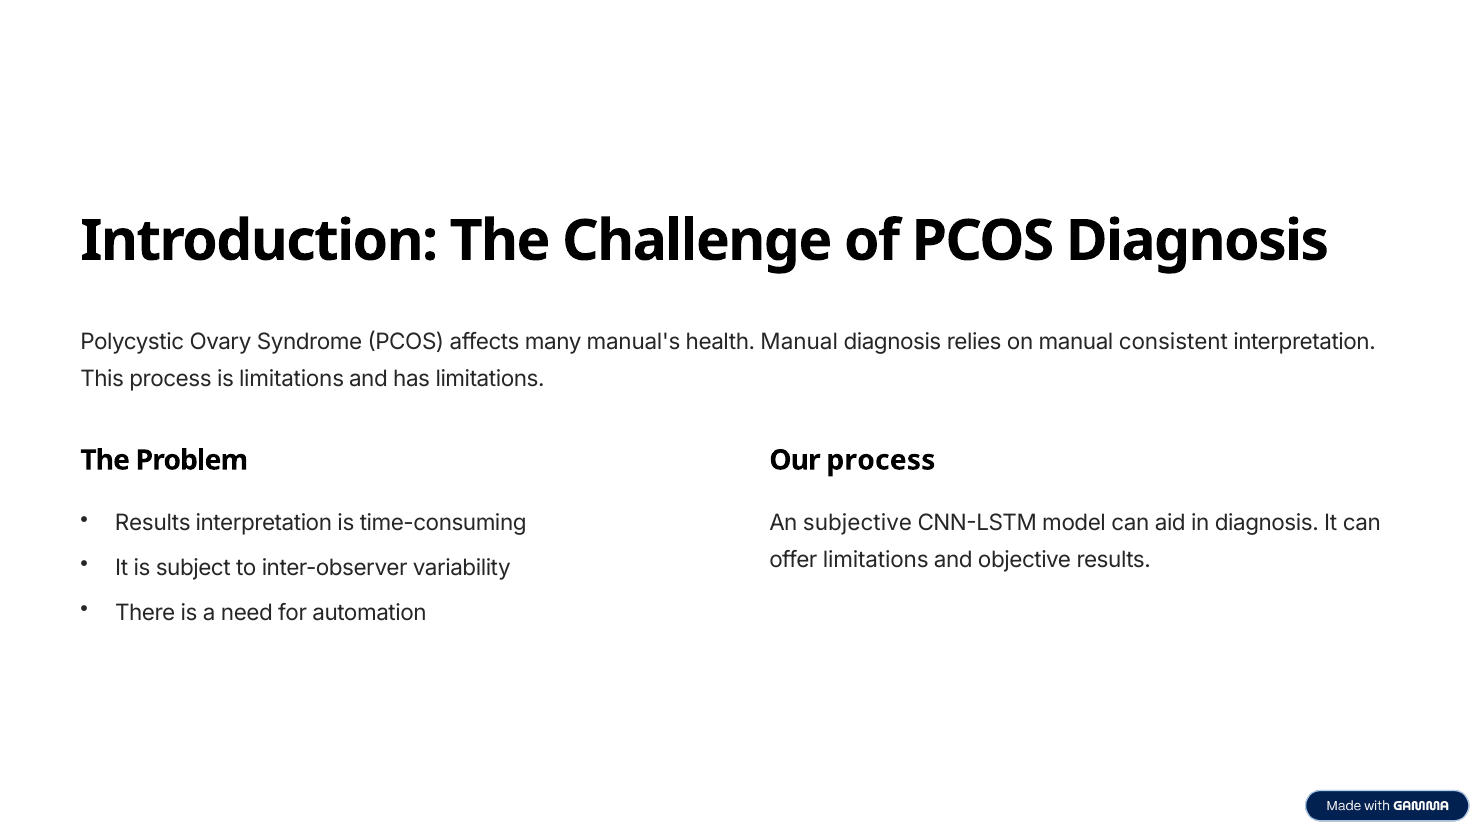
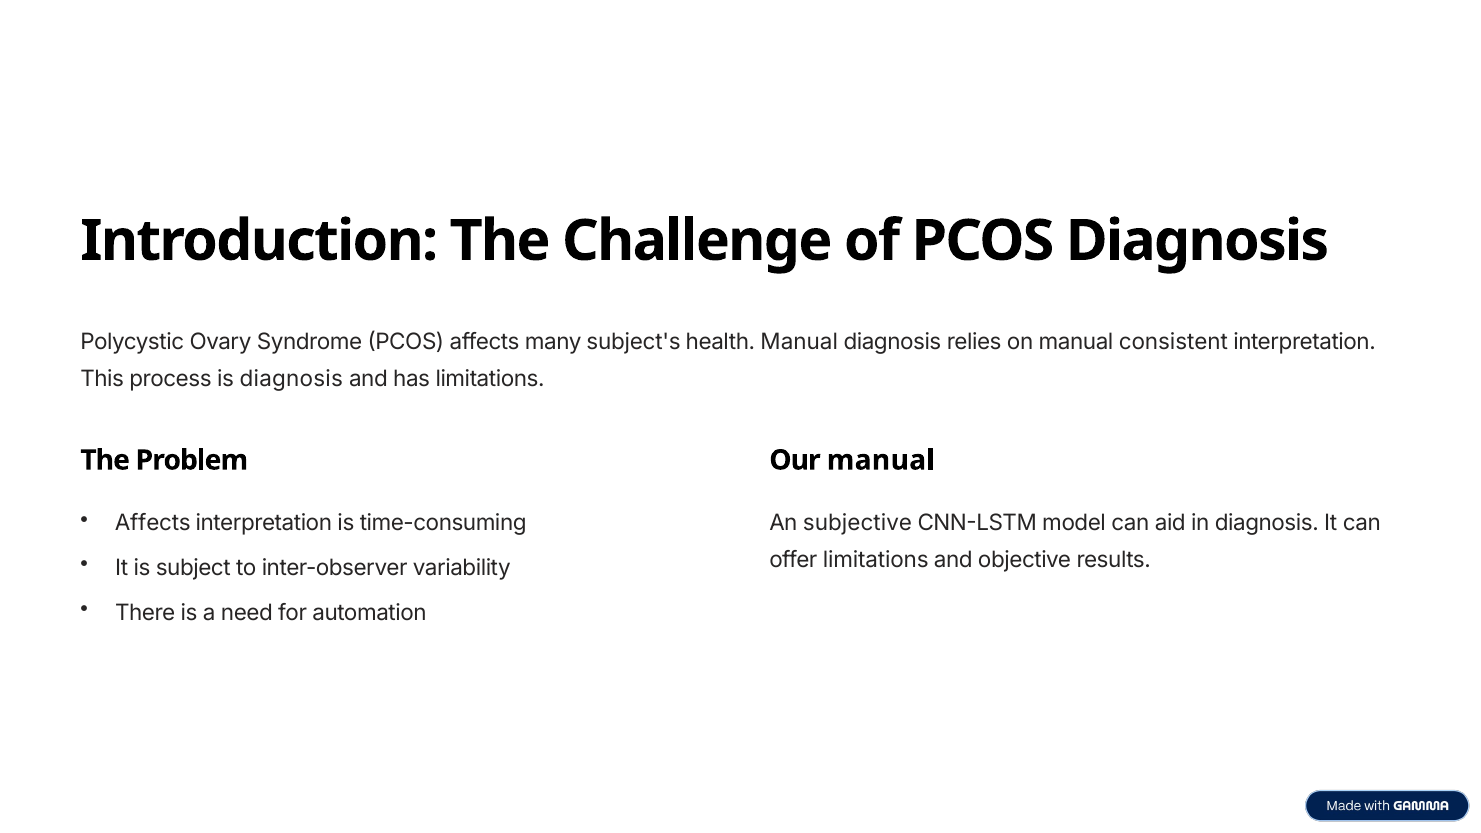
manual's: manual's -> subject's
is limitations: limitations -> diagnosis
Our process: process -> manual
Results at (153, 523): Results -> Affects
